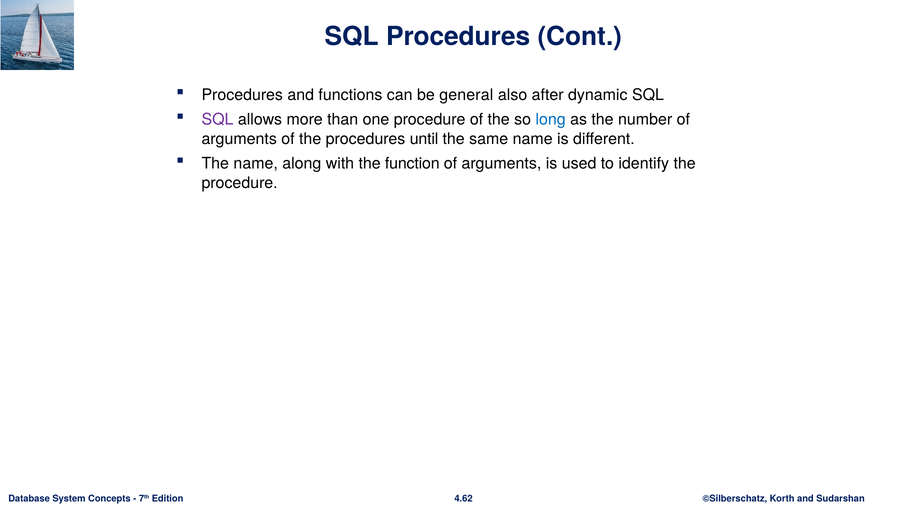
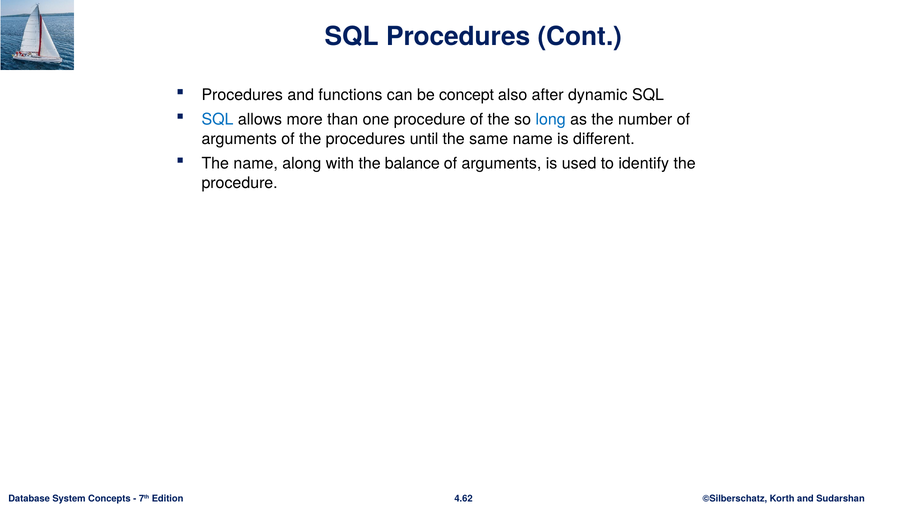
general: general -> concept
SQL at (218, 120) colour: purple -> blue
function: function -> balance
